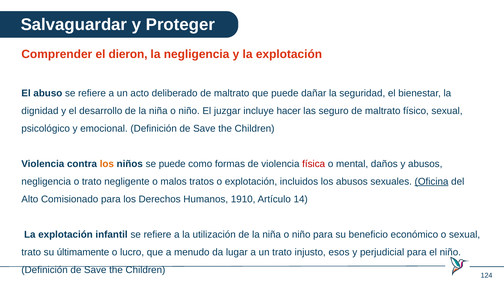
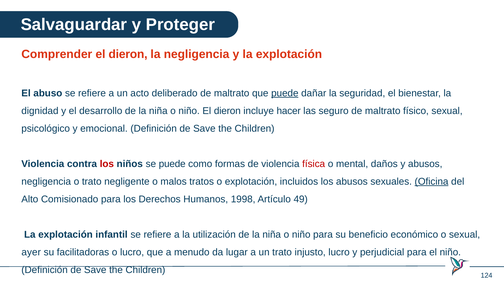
puede at (285, 93) underline: none -> present
niño El juzgar: juzgar -> dieron
los at (107, 164) colour: orange -> red
1910: 1910 -> 1998
14: 14 -> 49
trato at (31, 252): trato -> ayer
últimamente: últimamente -> facilitadoras
injusto esos: esos -> lucro
